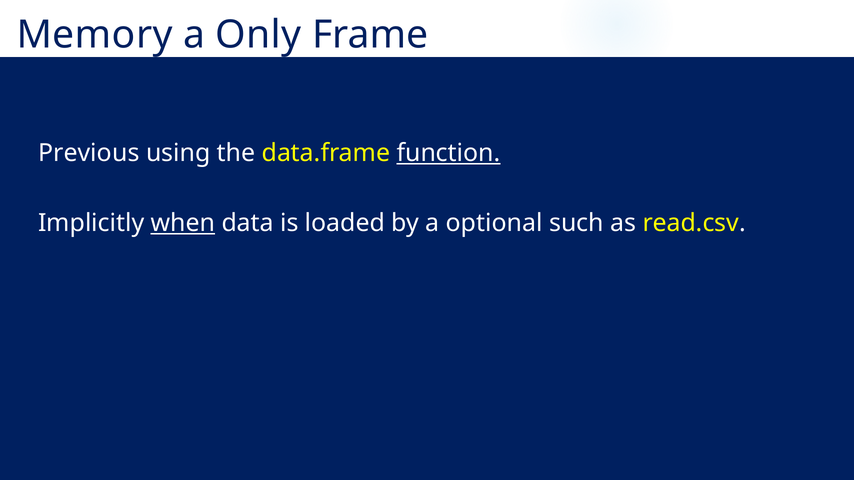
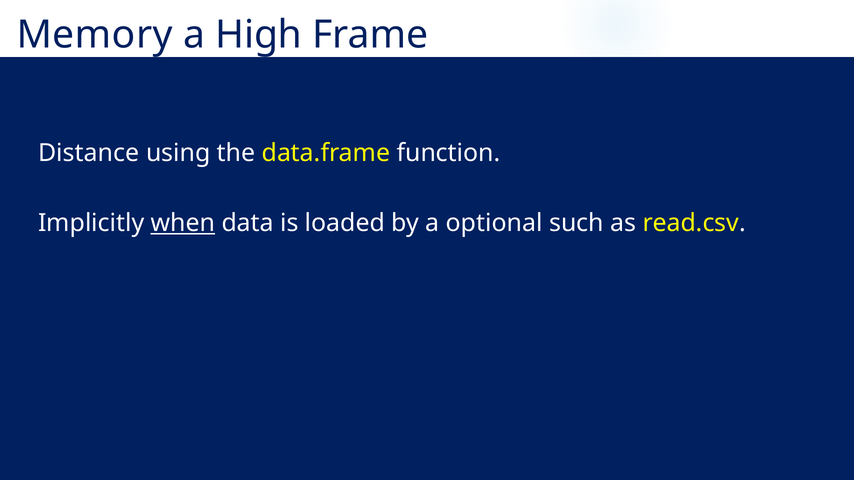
Only: Only -> High
Previous: Previous -> Distance
function underline: present -> none
